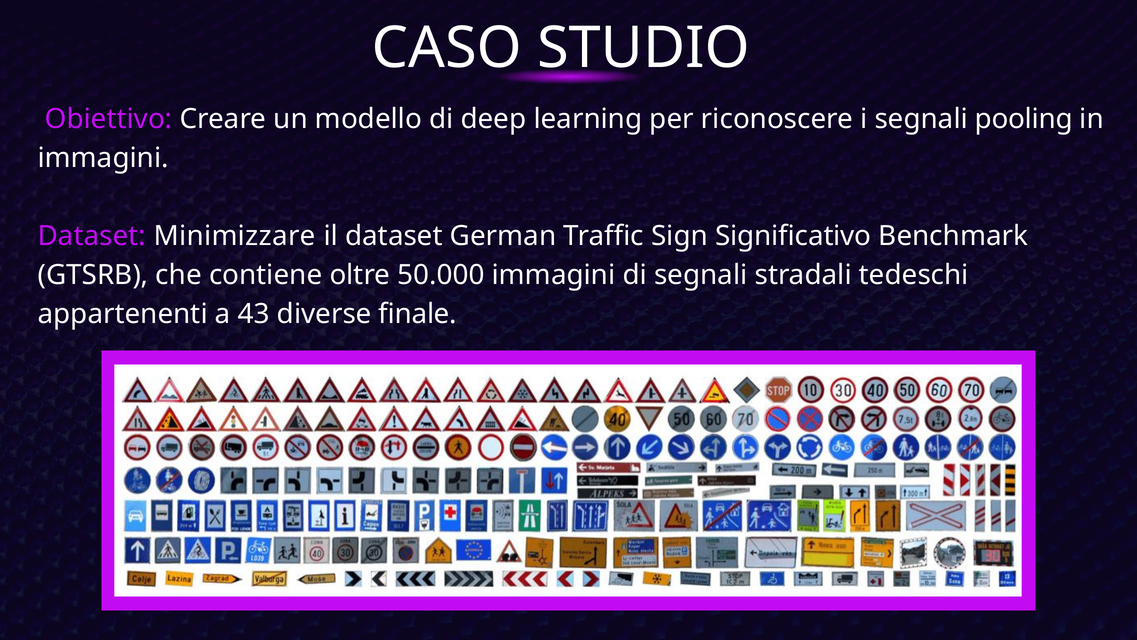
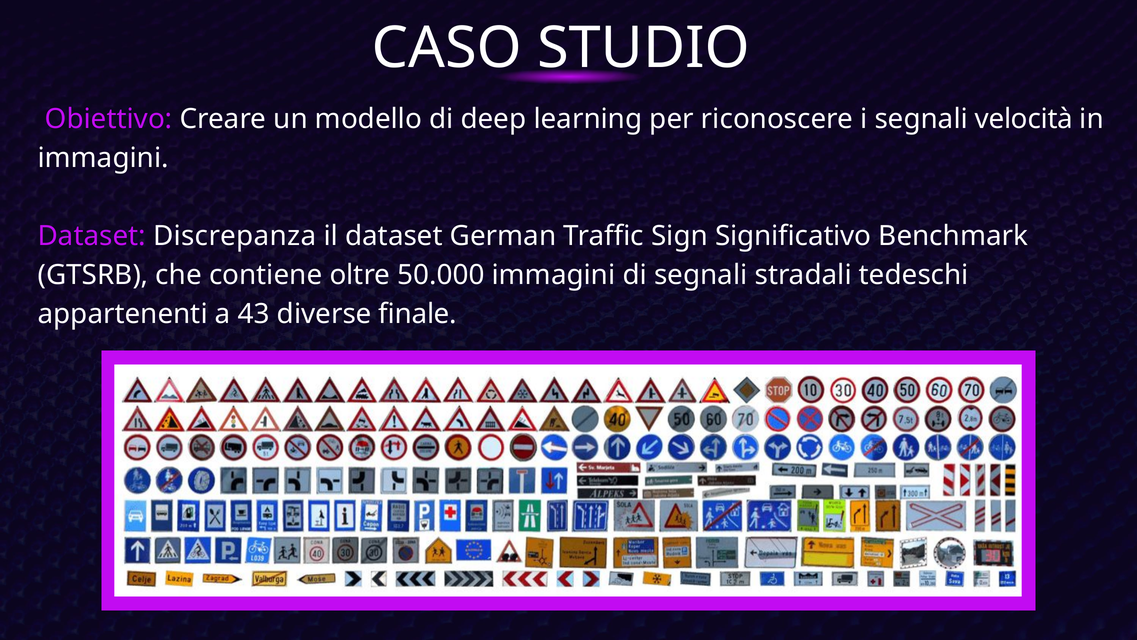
pooling: pooling -> velocità
Minimizzare: Minimizzare -> Discrepanza
